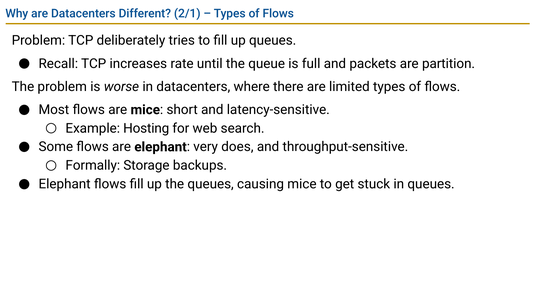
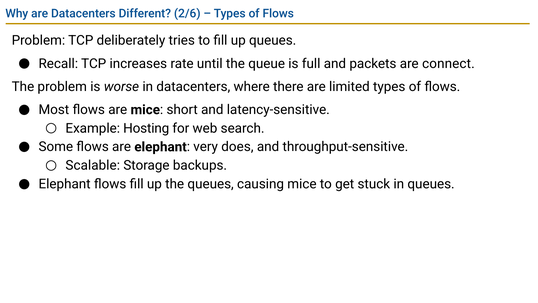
2/1: 2/1 -> 2/6
partition: partition -> connect
Formally: Formally -> Scalable
